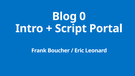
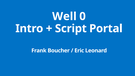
Blog: Blog -> Well
